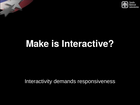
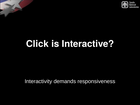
Make: Make -> Click
